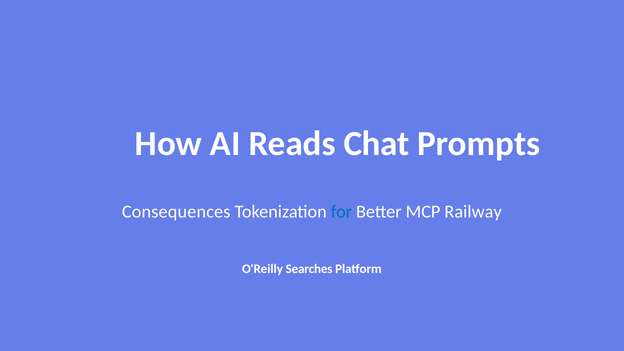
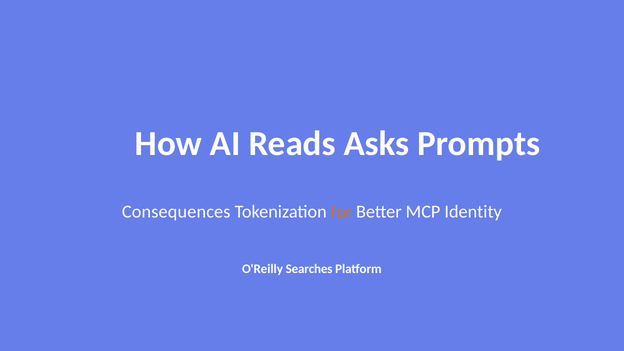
Chat: Chat -> Asks
for colour: blue -> orange
Railway: Railway -> Identity
